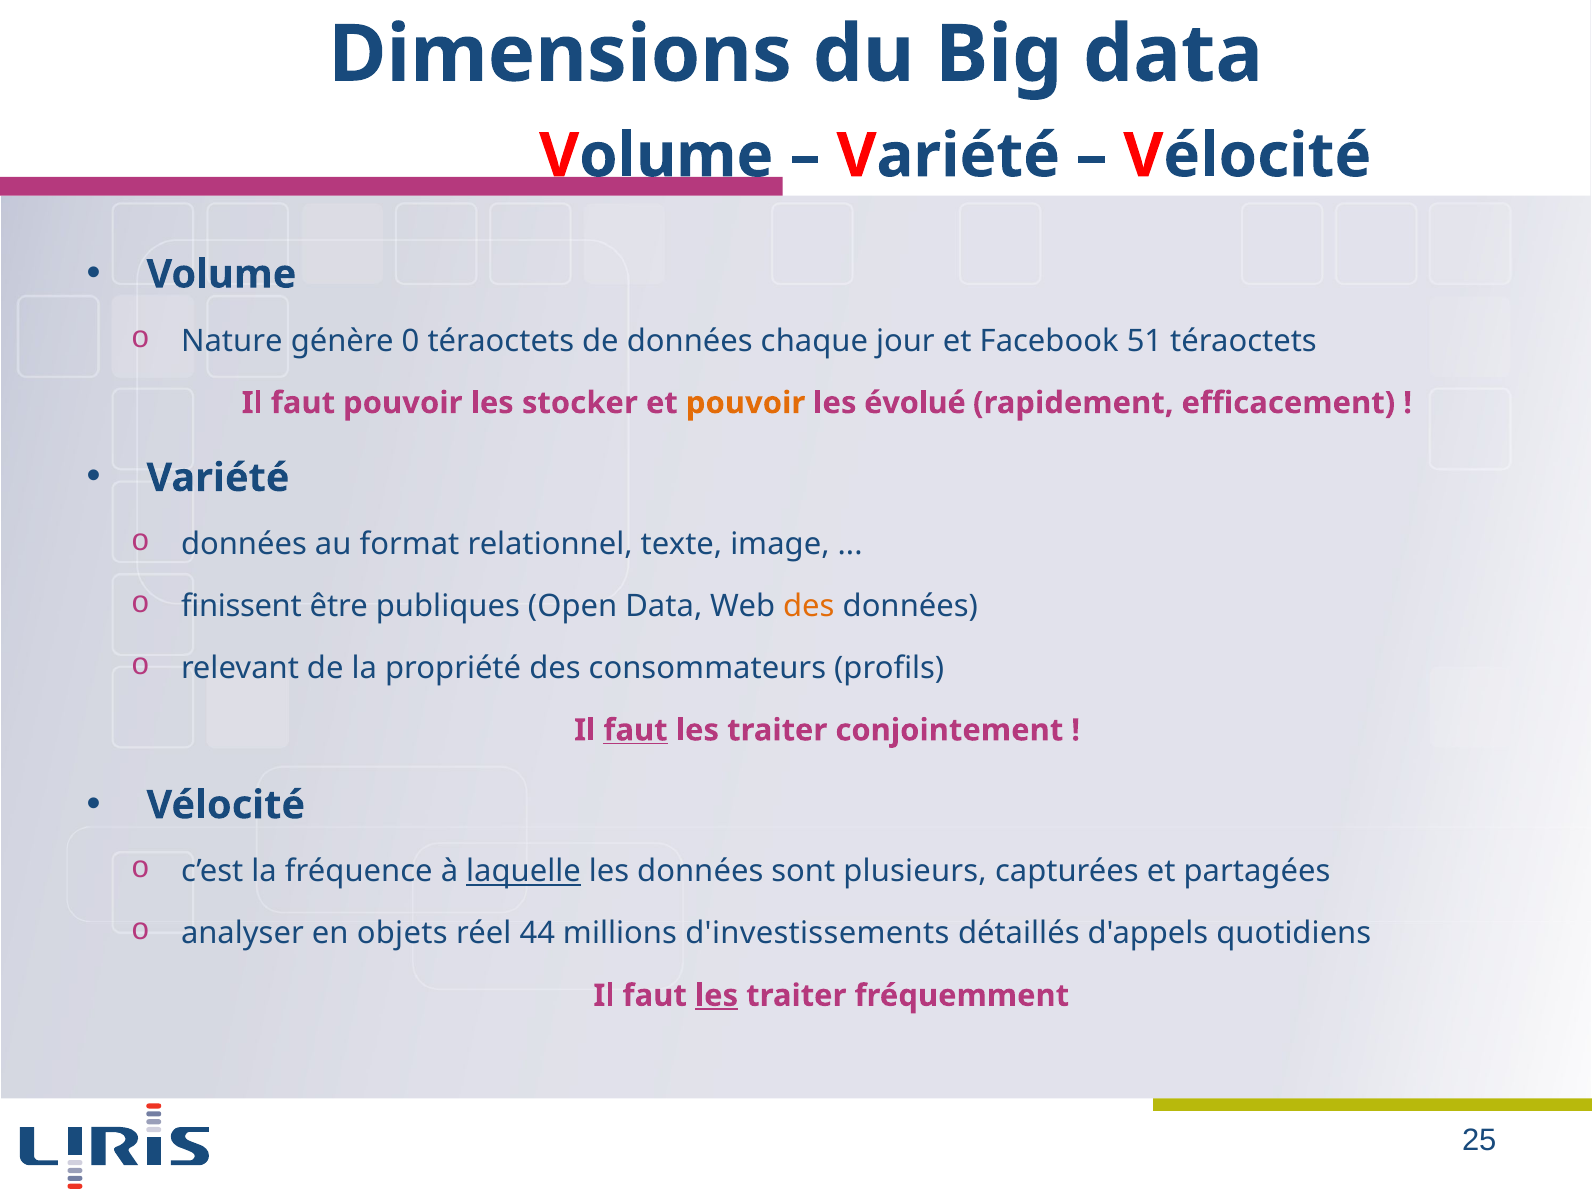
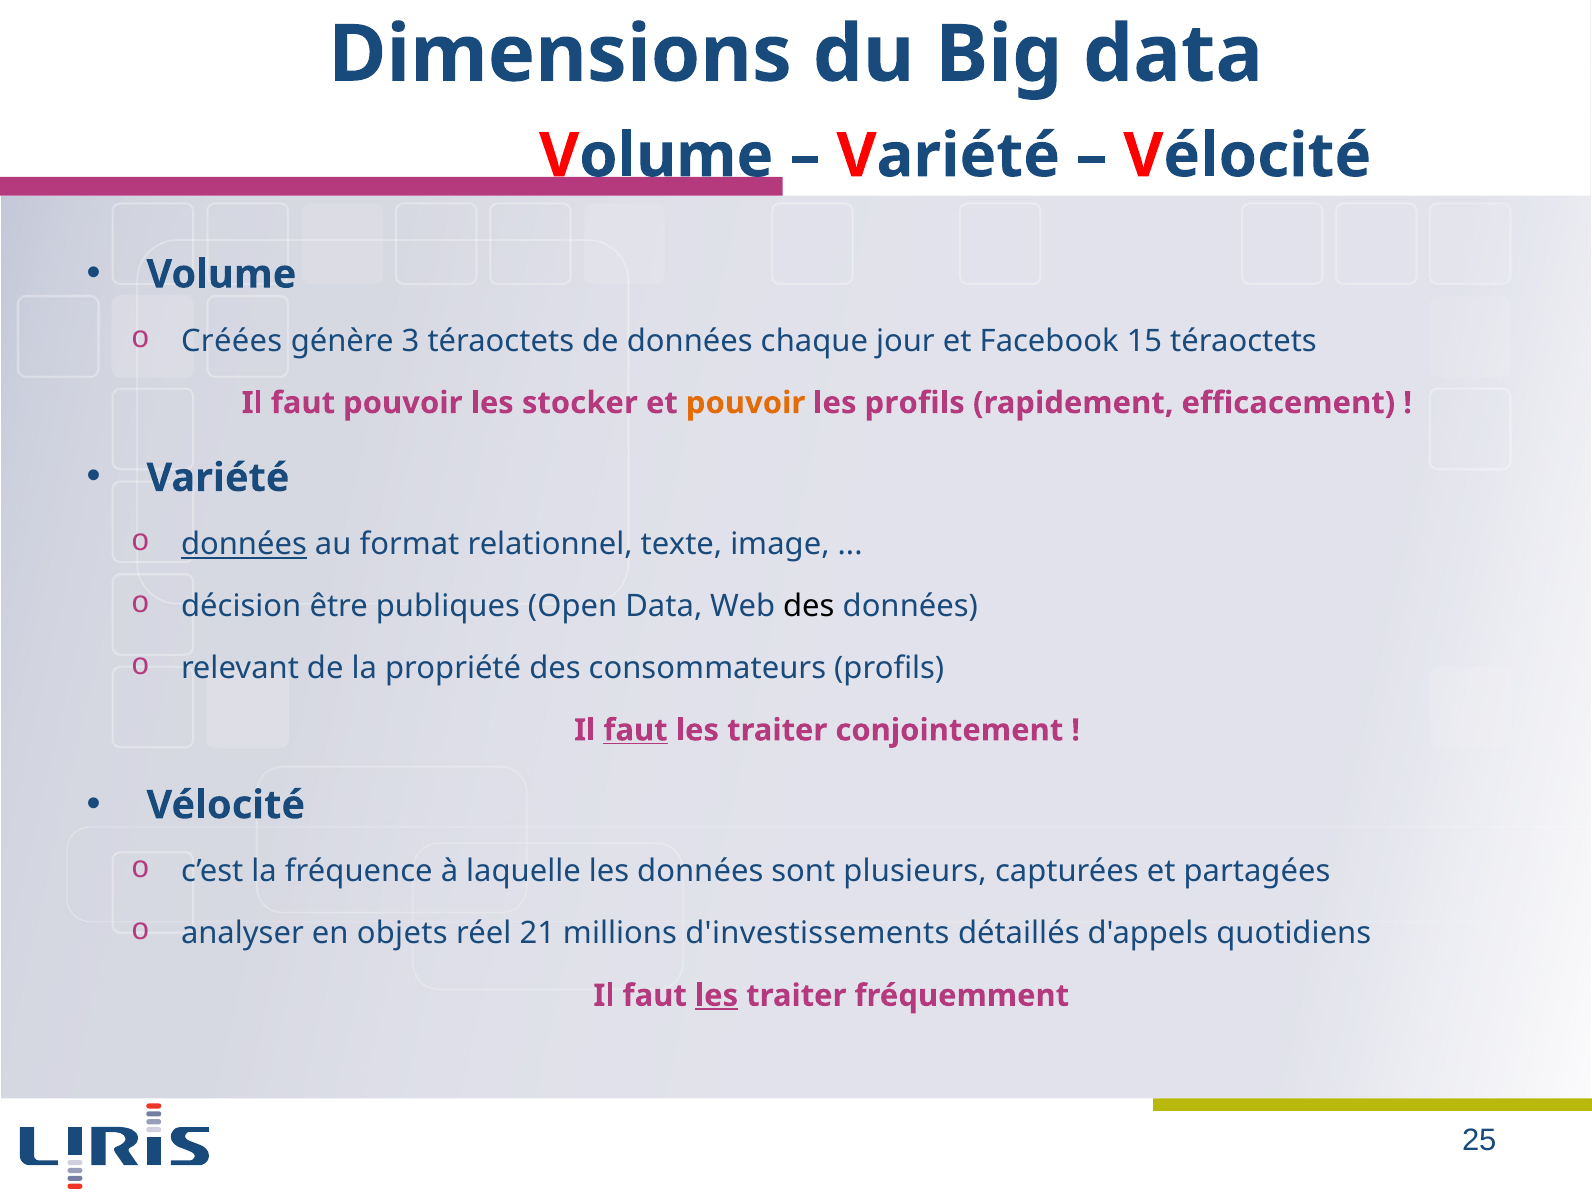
Nature: Nature -> Créées
0: 0 -> 3
51: 51 -> 15
les évolué: évolué -> profils
données at (244, 544) underline: none -> present
finissent: finissent -> décision
des at (809, 606) colour: orange -> black
laquelle underline: present -> none
44: 44 -> 21
